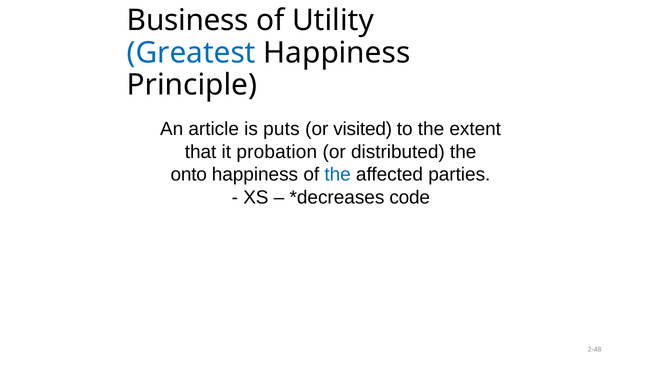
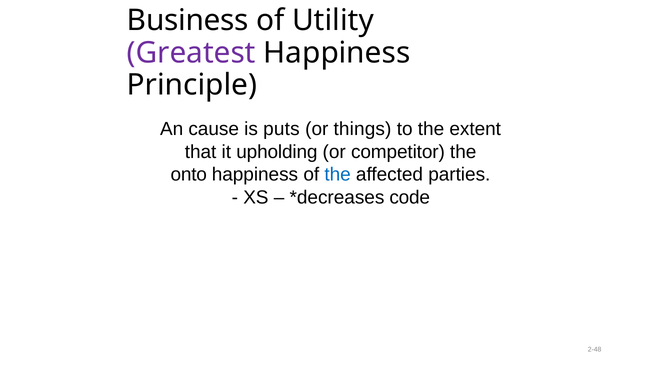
Greatest colour: blue -> purple
article: article -> cause
visited: visited -> things
probation: probation -> upholding
distributed: distributed -> competitor
